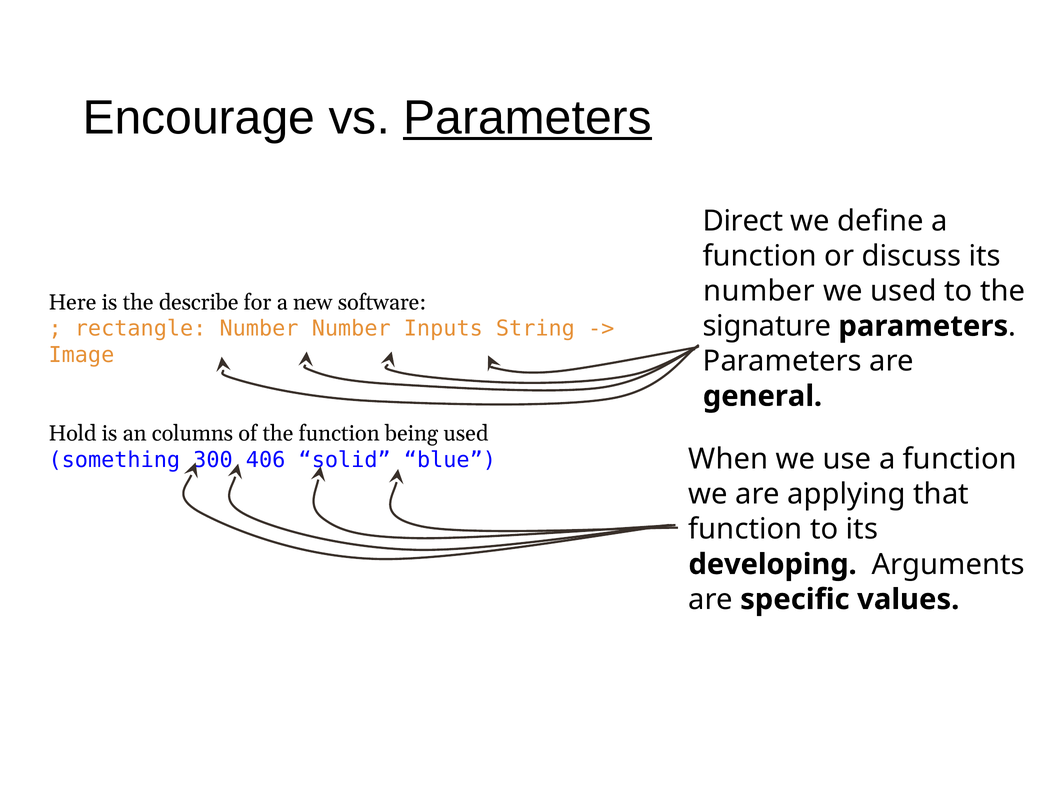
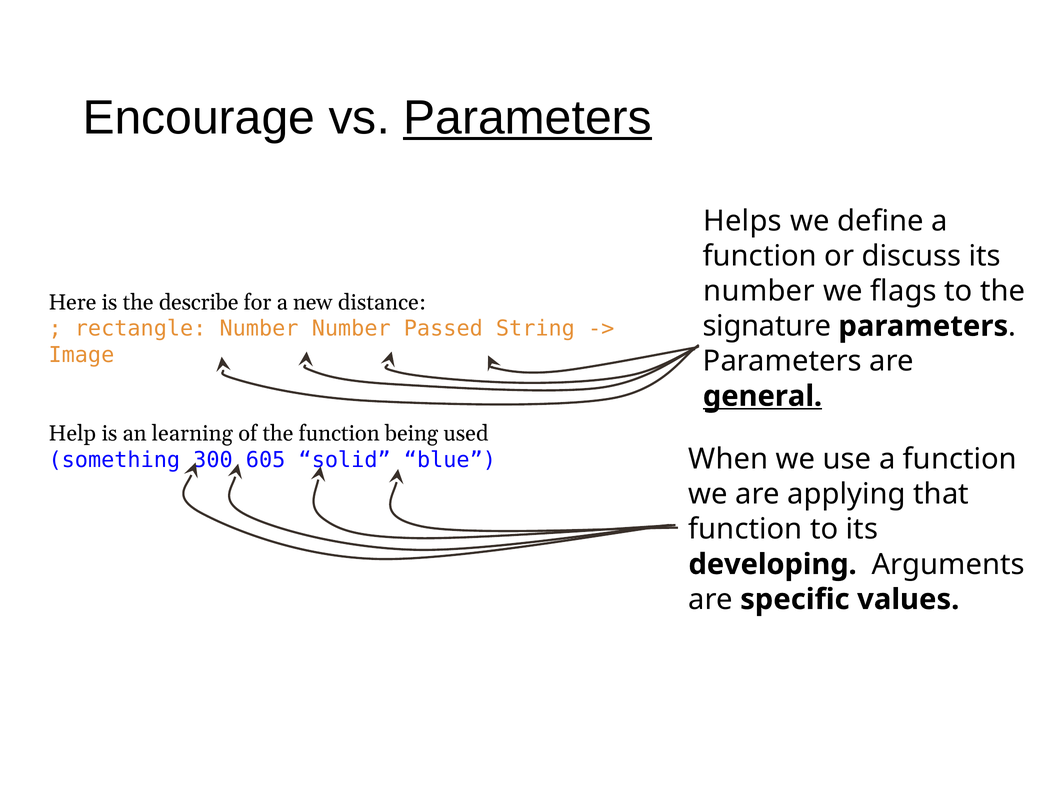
Direct: Direct -> Helps
we used: used -> flags
software: software -> distance
Inputs: Inputs -> Passed
general underline: none -> present
Hold: Hold -> Help
columns: columns -> learning
406: 406 -> 605
